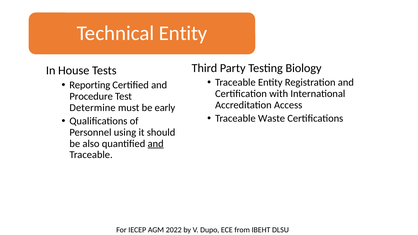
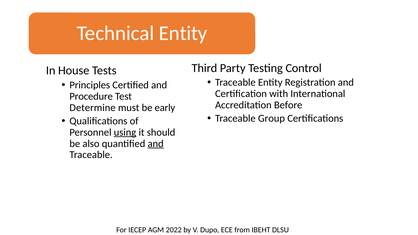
Biology: Biology -> Control
Reporting: Reporting -> Principles
Access: Access -> Before
Waste: Waste -> Group
using underline: none -> present
